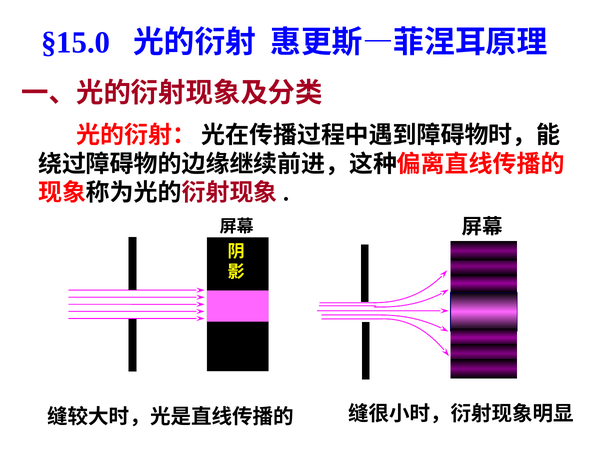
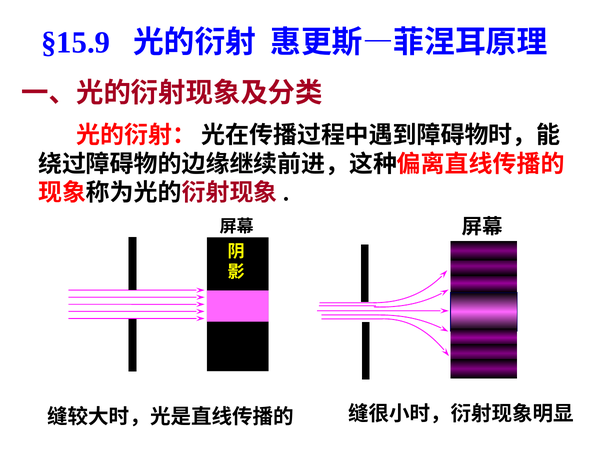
§15.0: §15.0 -> §15.9
